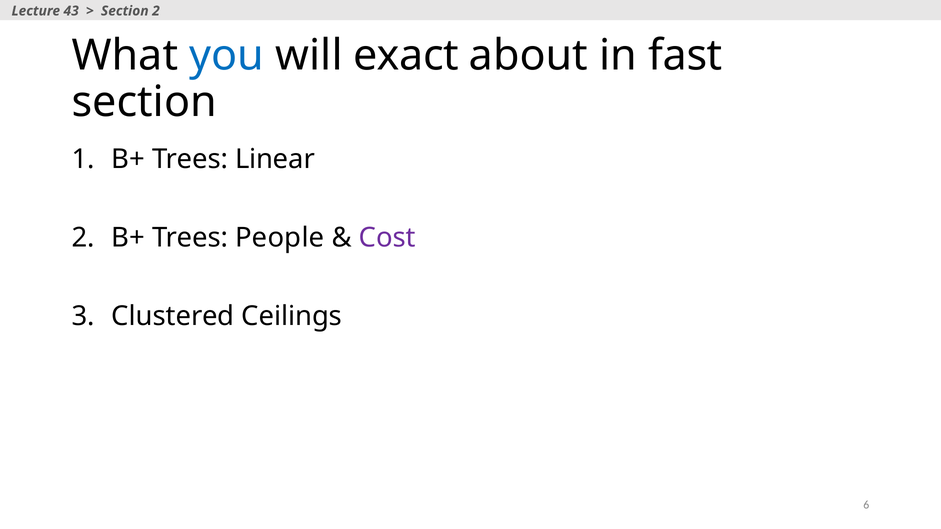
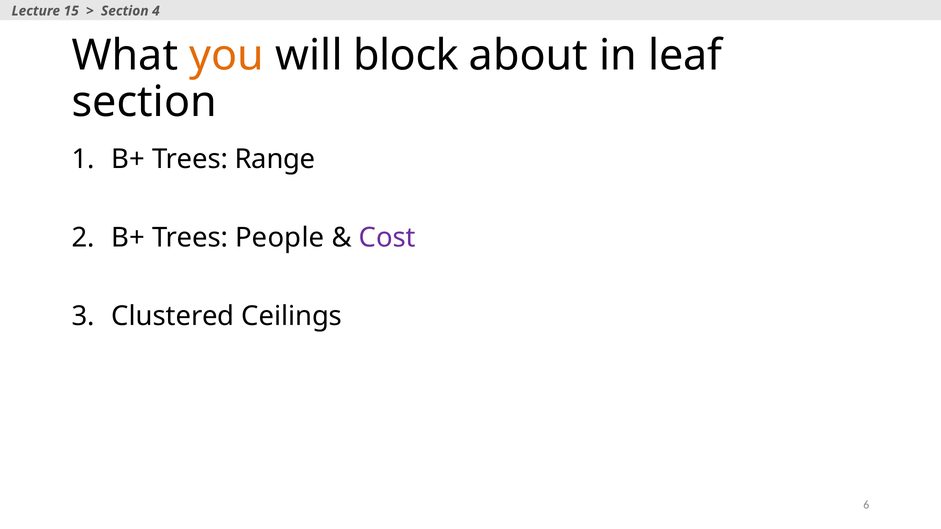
43: 43 -> 15
Section 2: 2 -> 4
you colour: blue -> orange
exact: exact -> block
fast: fast -> leaf
Linear: Linear -> Range
